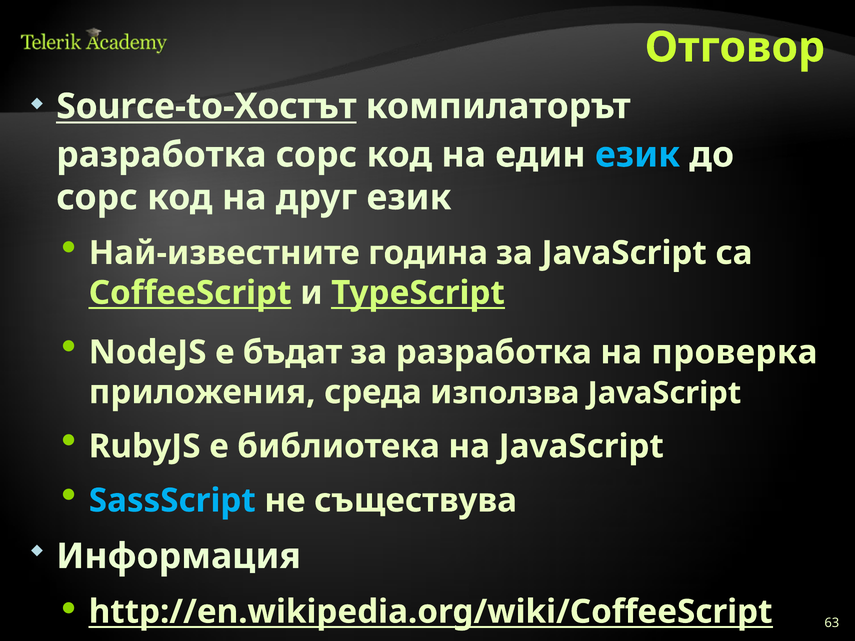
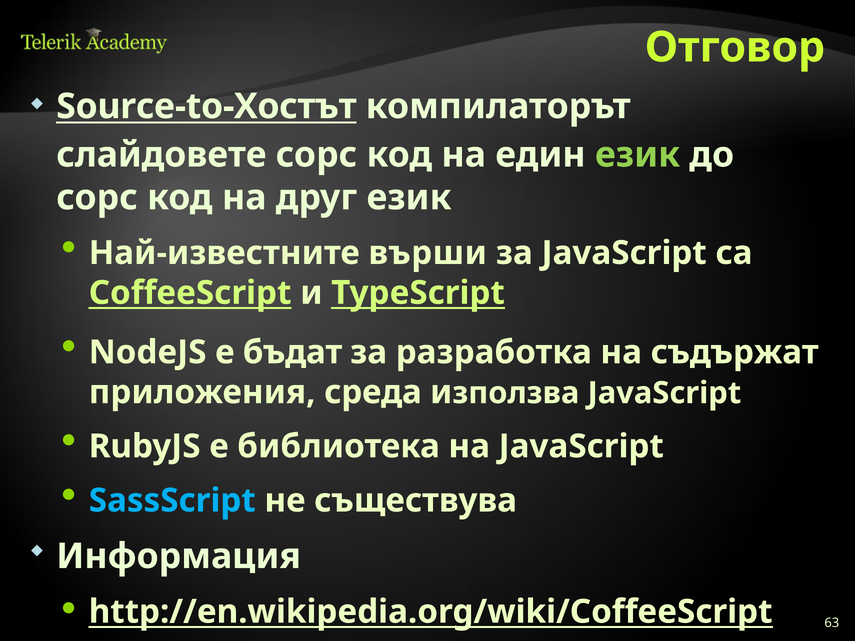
разработка at (161, 155): разработка -> слайдовете
език at (638, 155) colour: light blue -> light green
година: година -> върши
проверка: проверка -> съдържат
